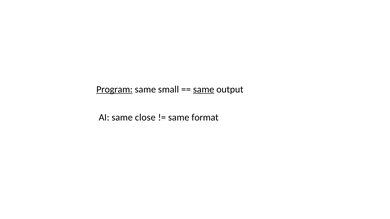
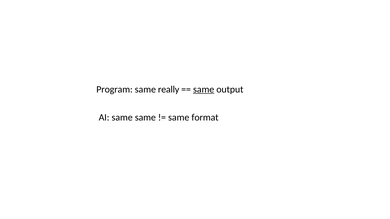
Program underline: present -> none
small: small -> really
same close: close -> same
